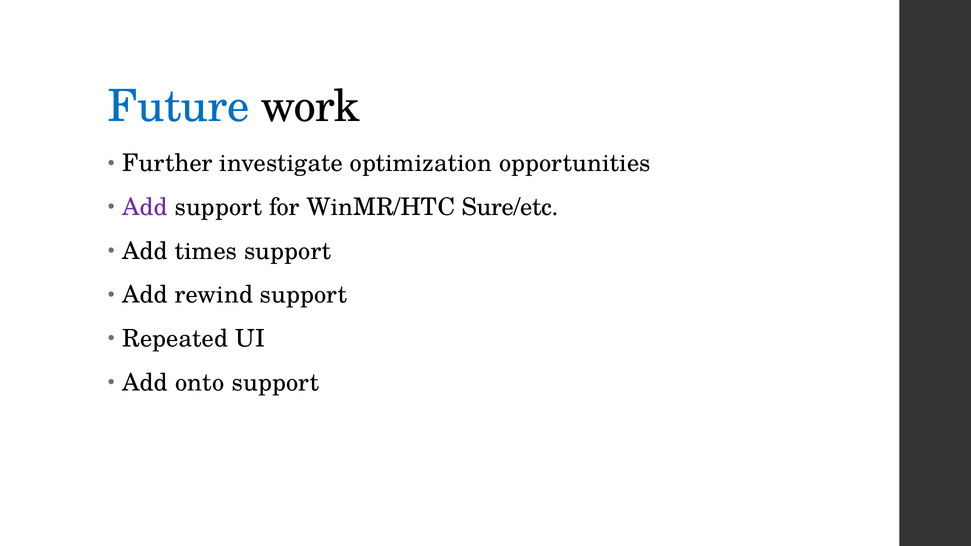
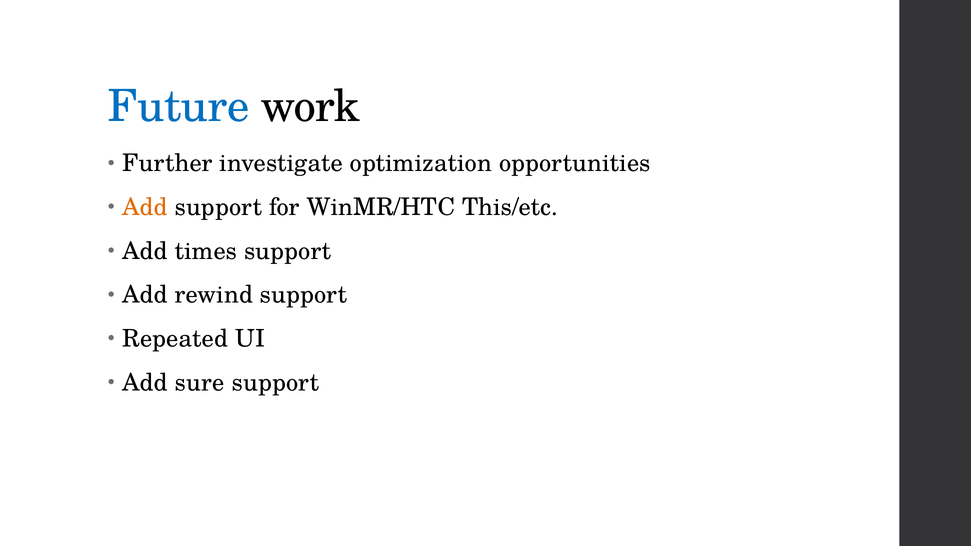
Add at (145, 207) colour: purple -> orange
Sure/etc: Sure/etc -> This/etc
onto: onto -> sure
